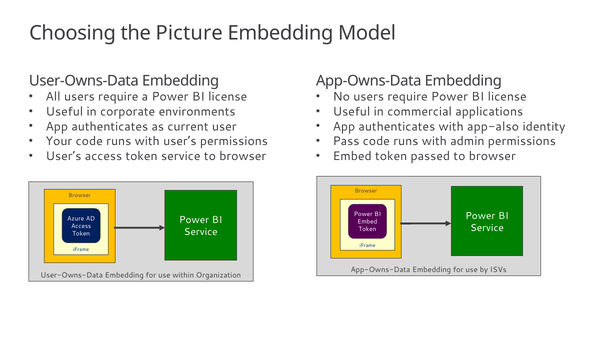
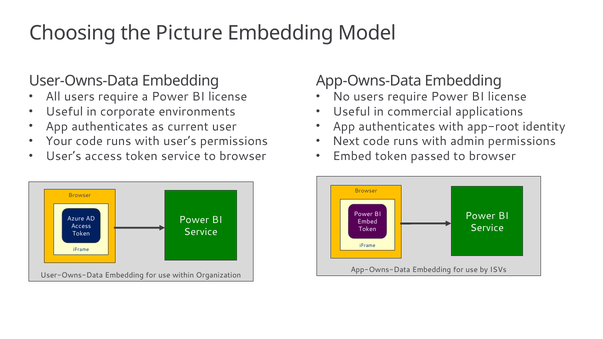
app-also: app-also -> app-root
Pass: Pass -> Next
